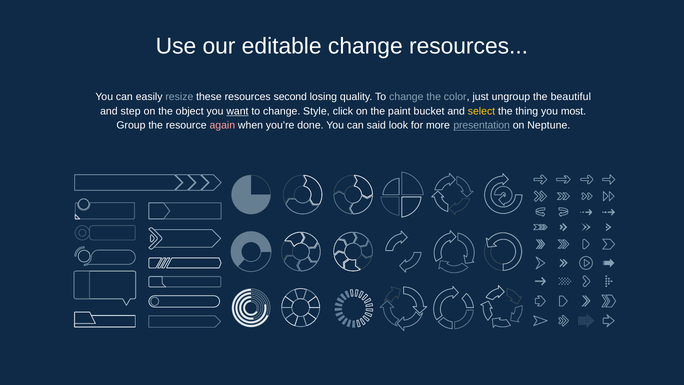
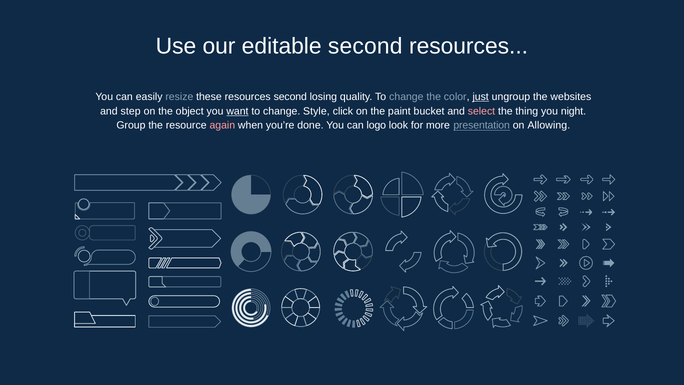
editable change: change -> second
just underline: none -> present
beautiful: beautiful -> websites
select colour: yellow -> pink
most: most -> night
said: said -> logo
Neptune: Neptune -> Allowing
